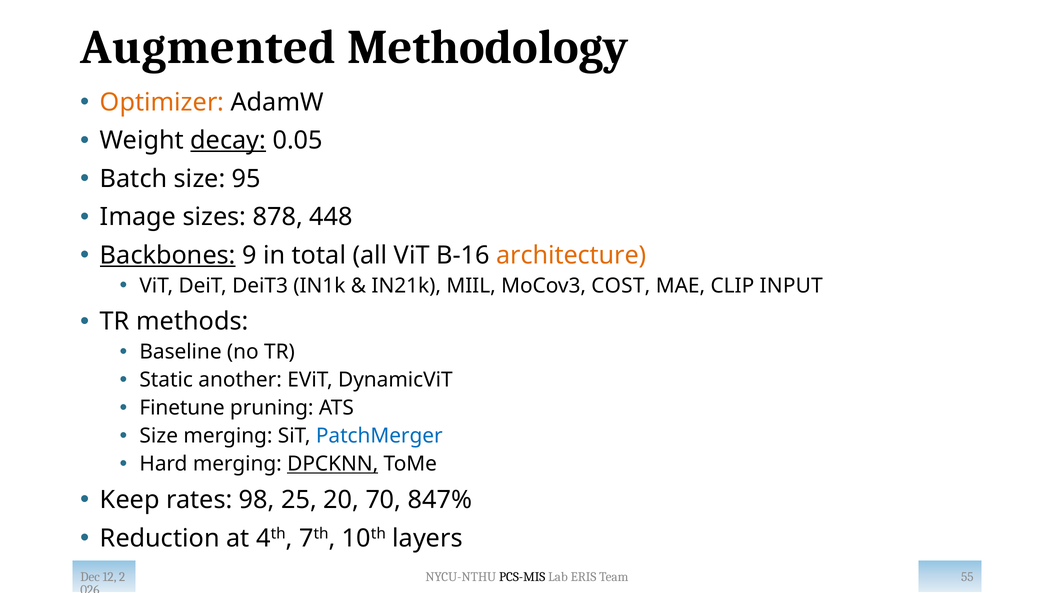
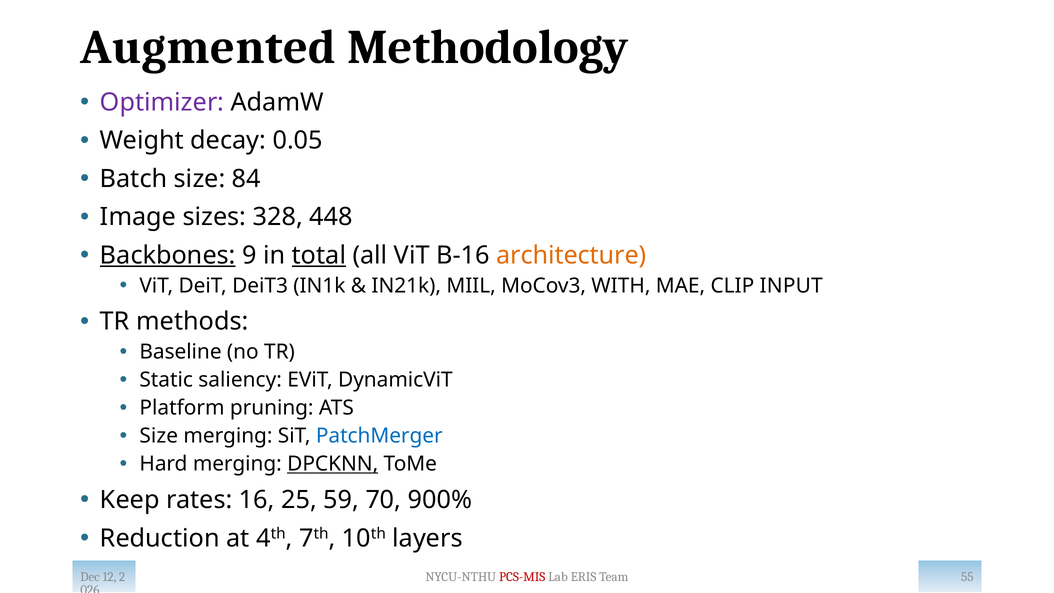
Optimizer colour: orange -> purple
decay underline: present -> none
95: 95 -> 84
878: 878 -> 328
total underline: none -> present
COST: COST -> WITH
another: another -> saliency
Finetune: Finetune -> Platform
98: 98 -> 16
20: 20 -> 59
847%: 847% -> 900%
PCS-MIS colour: black -> red
